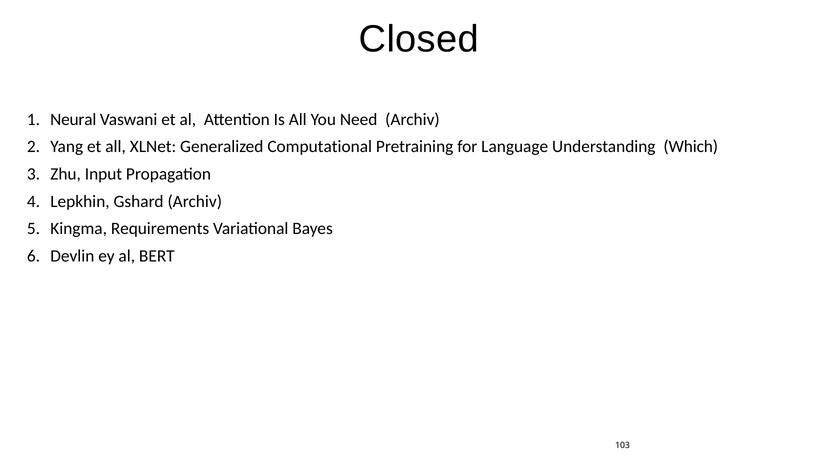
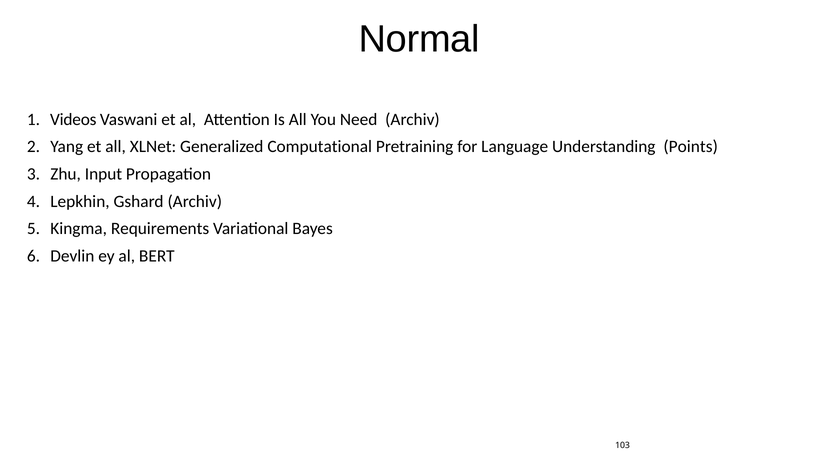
Closed: Closed -> Normal
Neural: Neural -> Videos
Which: Which -> Points
